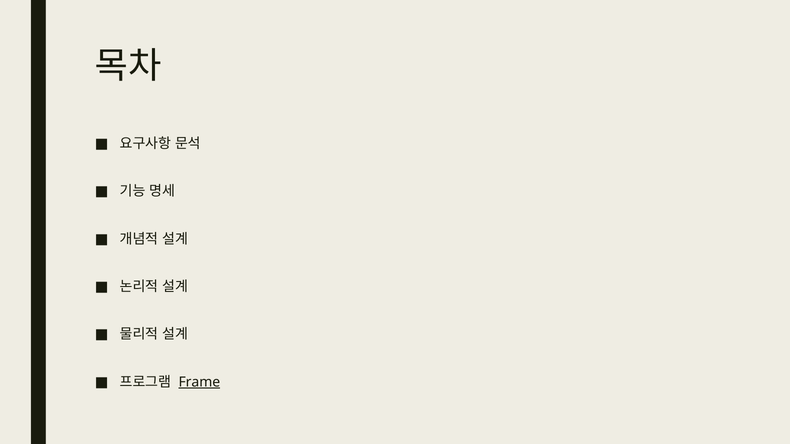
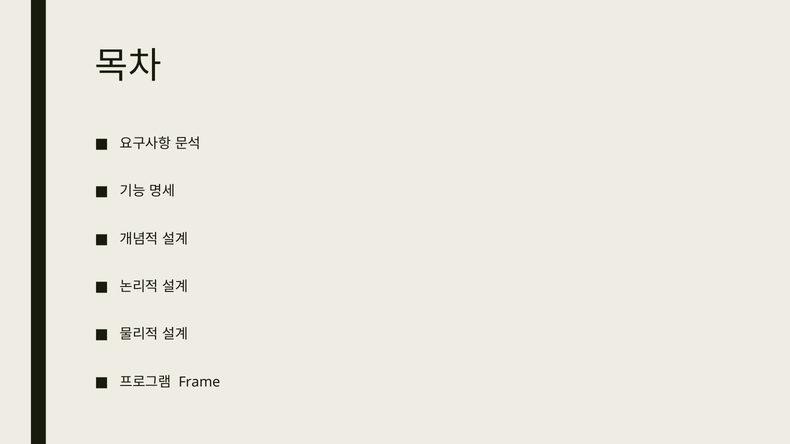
Frame underline: present -> none
